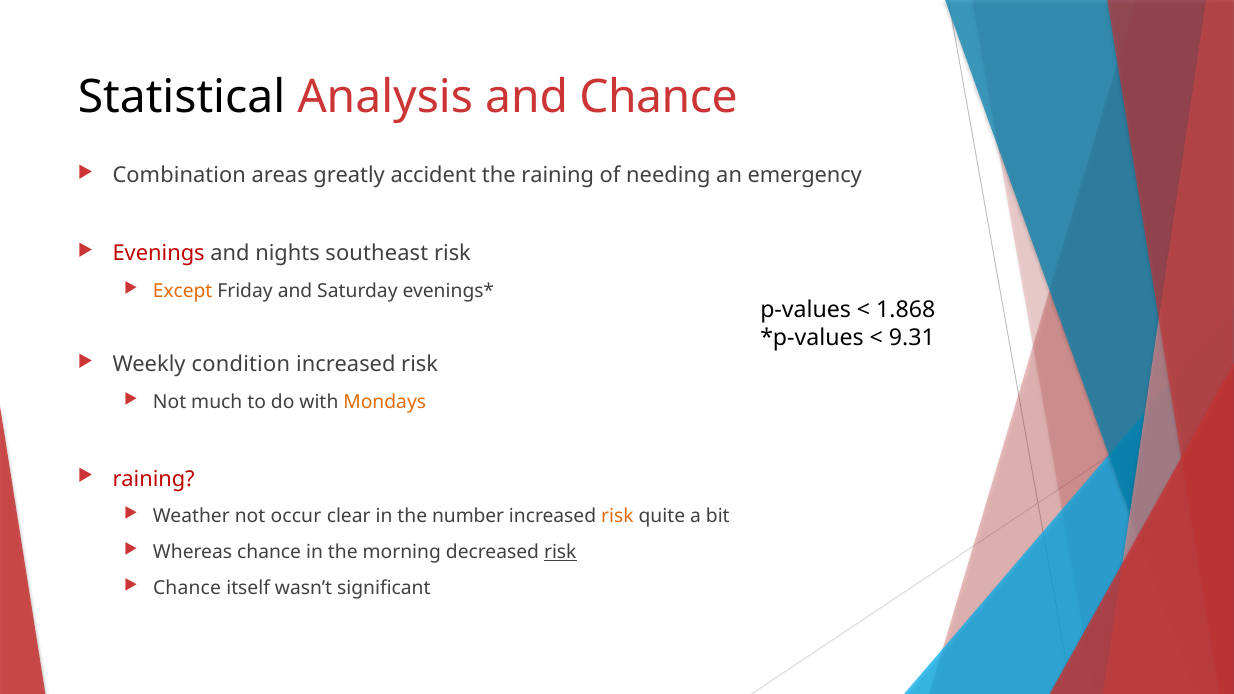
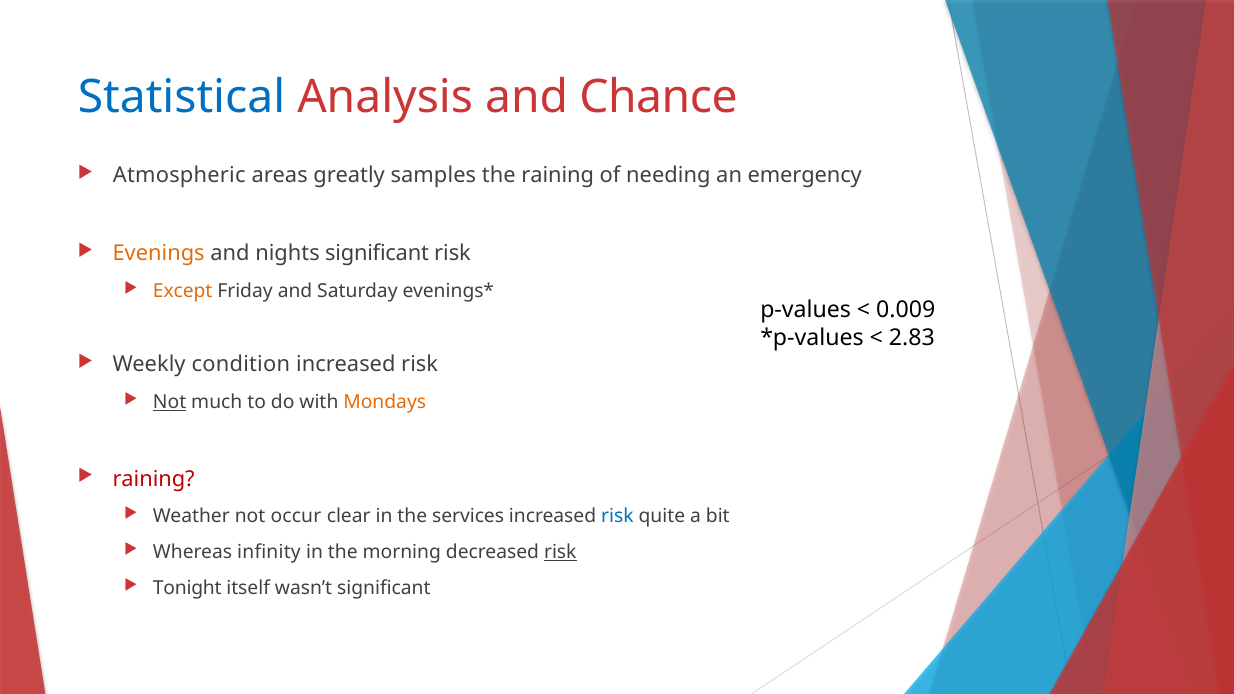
Statistical colour: black -> blue
Combination: Combination -> Atmospheric
accident: accident -> samples
Evenings colour: red -> orange
nights southeast: southeast -> significant
1.868: 1.868 -> 0.009
9.31: 9.31 -> 2.83
Not at (170, 402) underline: none -> present
number: number -> services
risk at (617, 516) colour: orange -> blue
Whereas chance: chance -> infinity
Chance at (187, 588): Chance -> Tonight
